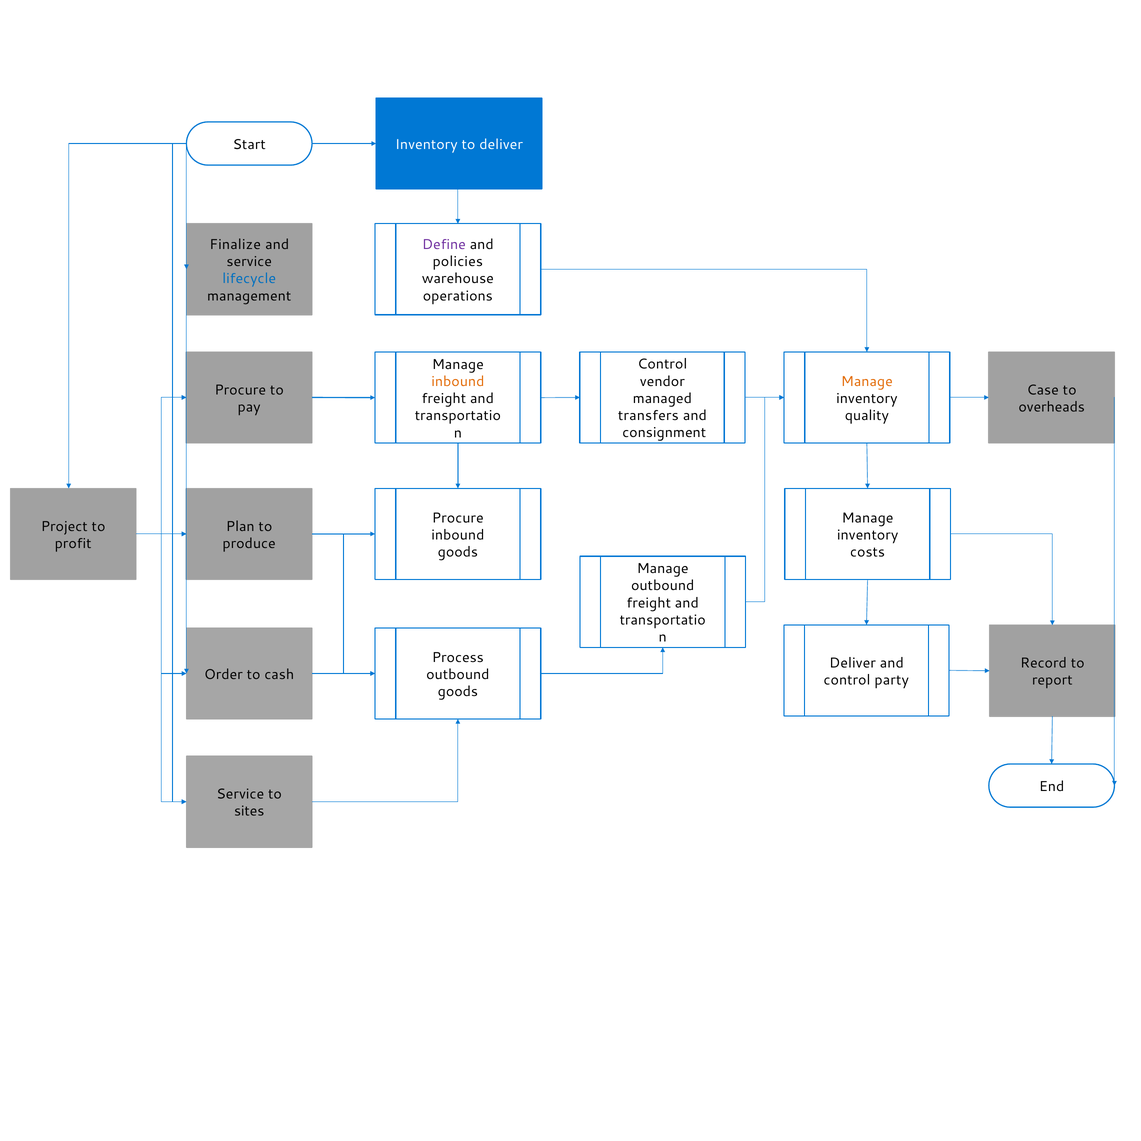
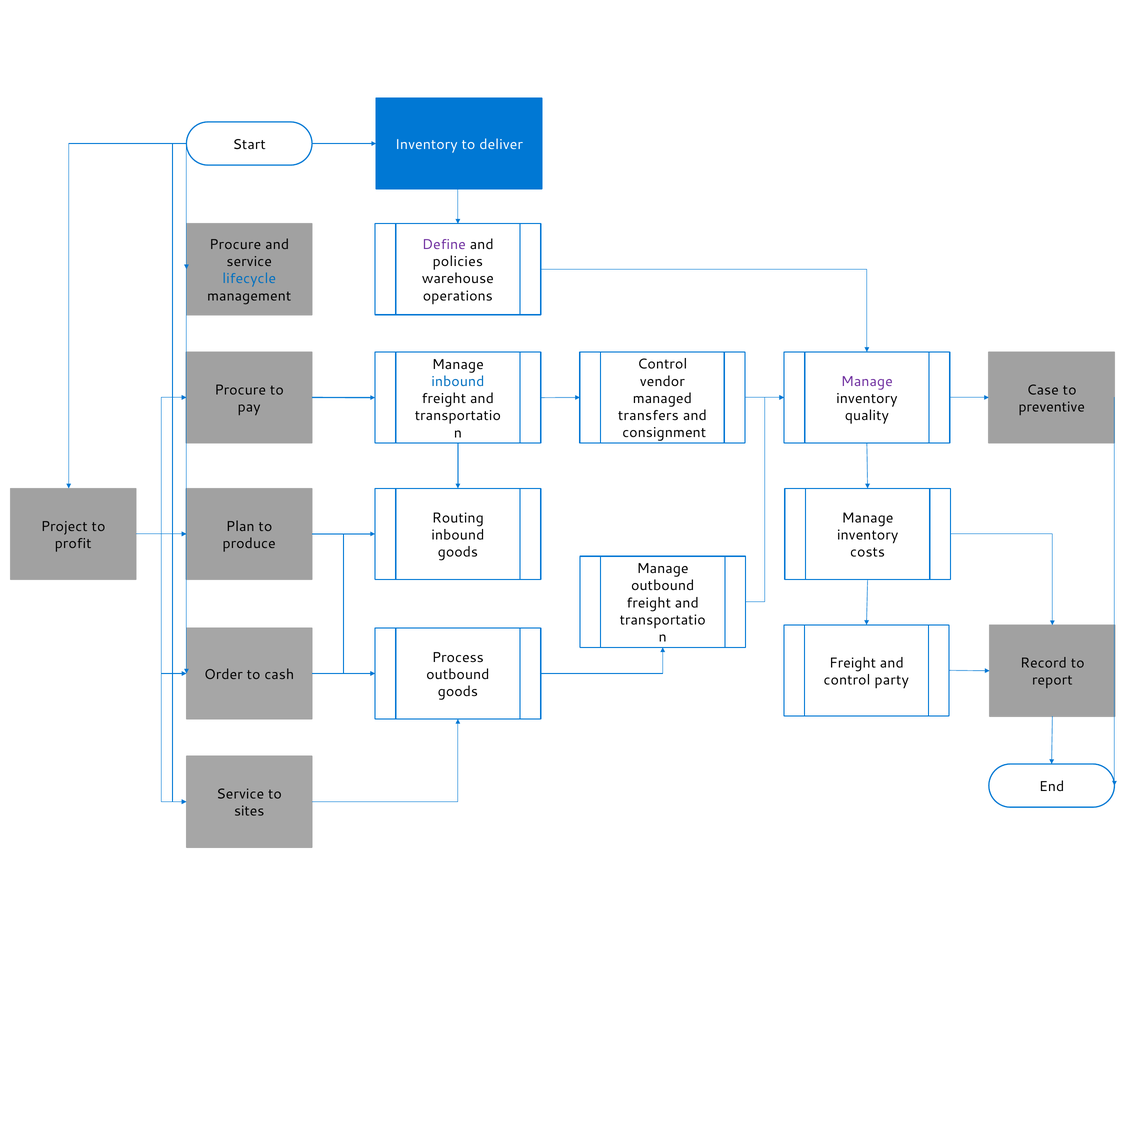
Finalize at (235, 245): Finalize -> Procure
Manage at (867, 381) colour: orange -> purple
inbound at (458, 381) colour: orange -> blue
overheads: overheads -> preventive
Procure at (458, 518): Procure -> Routing
Deliver at (853, 663): Deliver -> Freight
